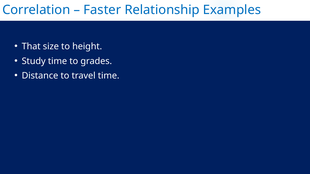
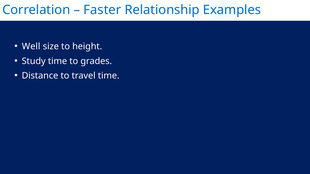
That: That -> Well
